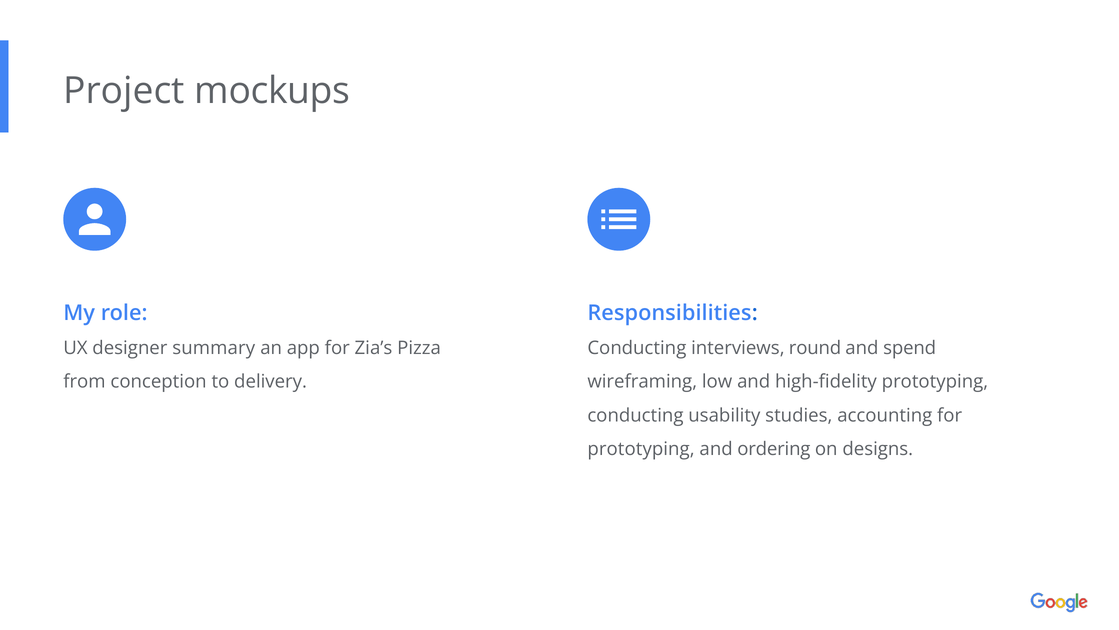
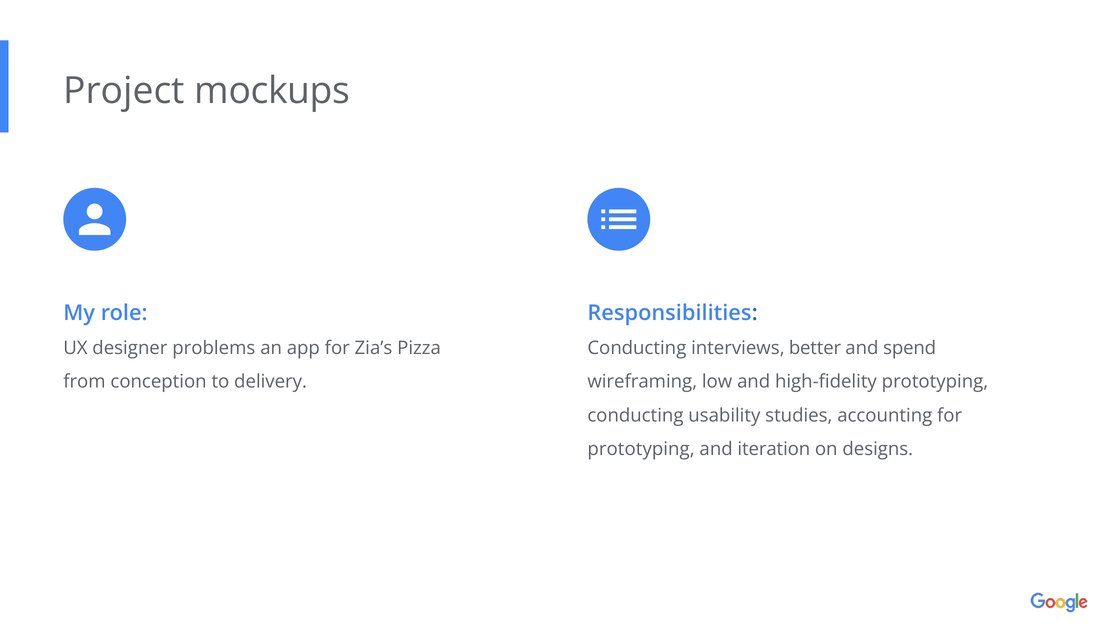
summary: summary -> problems
round: round -> better
ordering: ordering -> iteration
